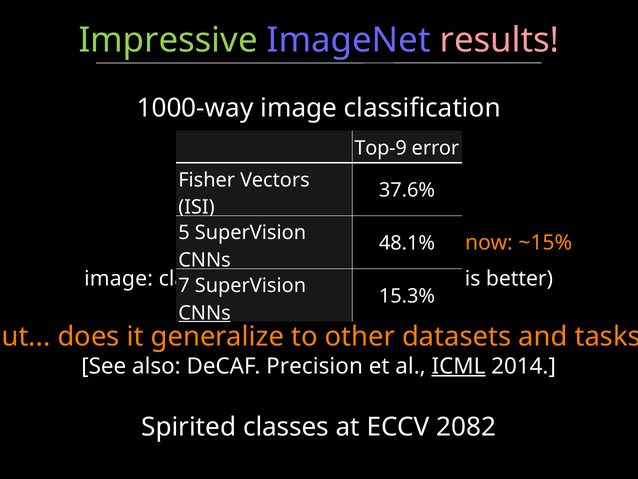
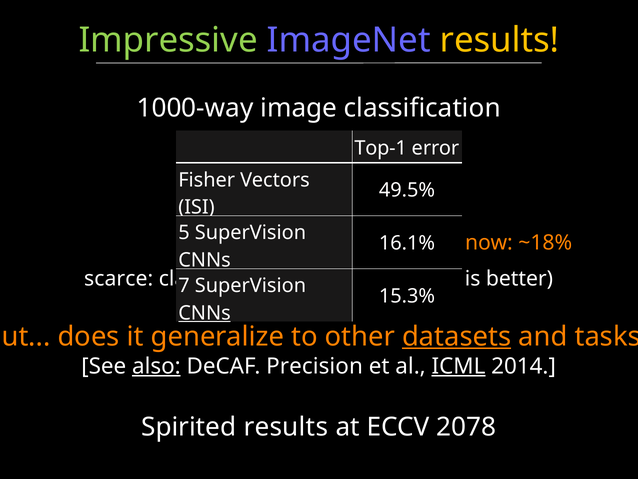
results at (499, 40) colour: pink -> yellow
Top-9: Top-9 -> Top-1
37.6%: 37.6% -> 49.5%
~15%: ~15% -> ~18%
48.1%: 48.1% -> 16.1%
image at (119, 278): image -> scarce
datasets underline: none -> present
also underline: none -> present
Spirited classes: classes -> results
2082: 2082 -> 2078
